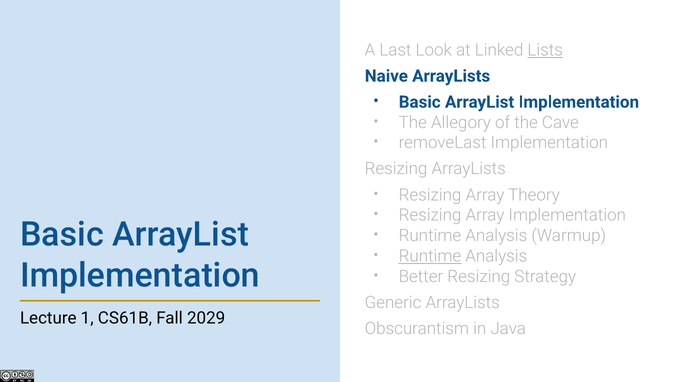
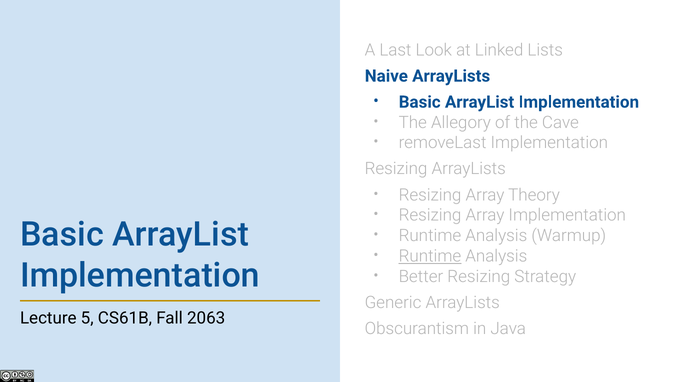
Lists underline: present -> none
1: 1 -> 5
2029: 2029 -> 2063
